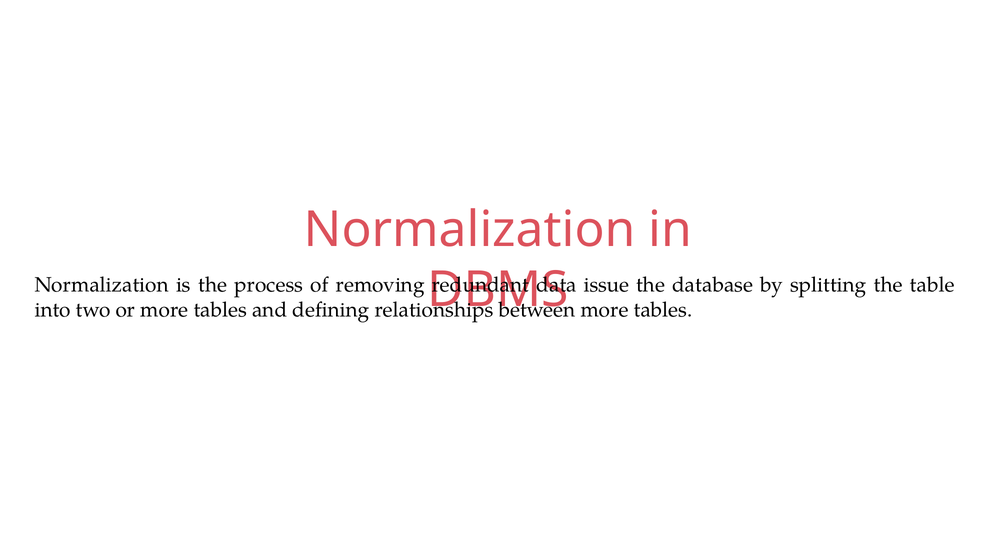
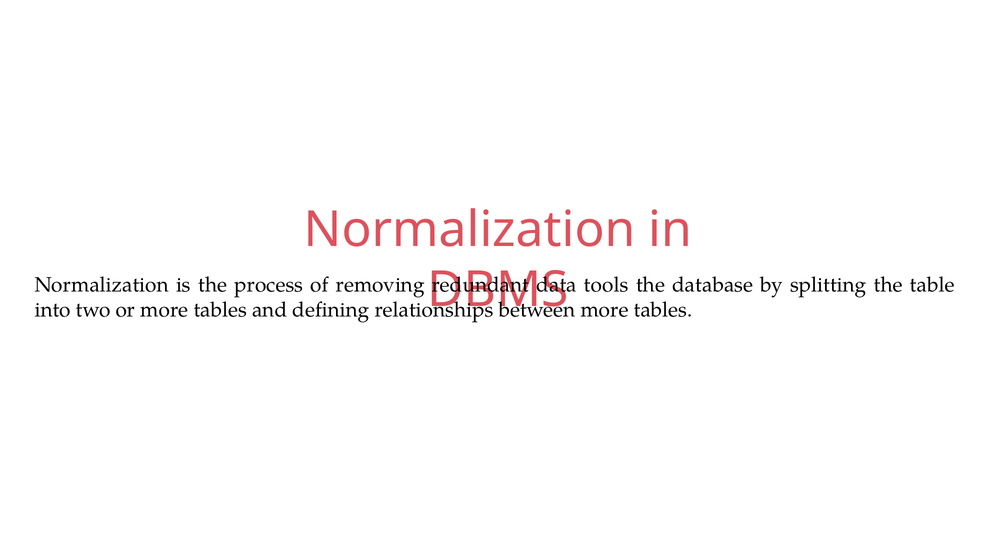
issue: issue -> tools
